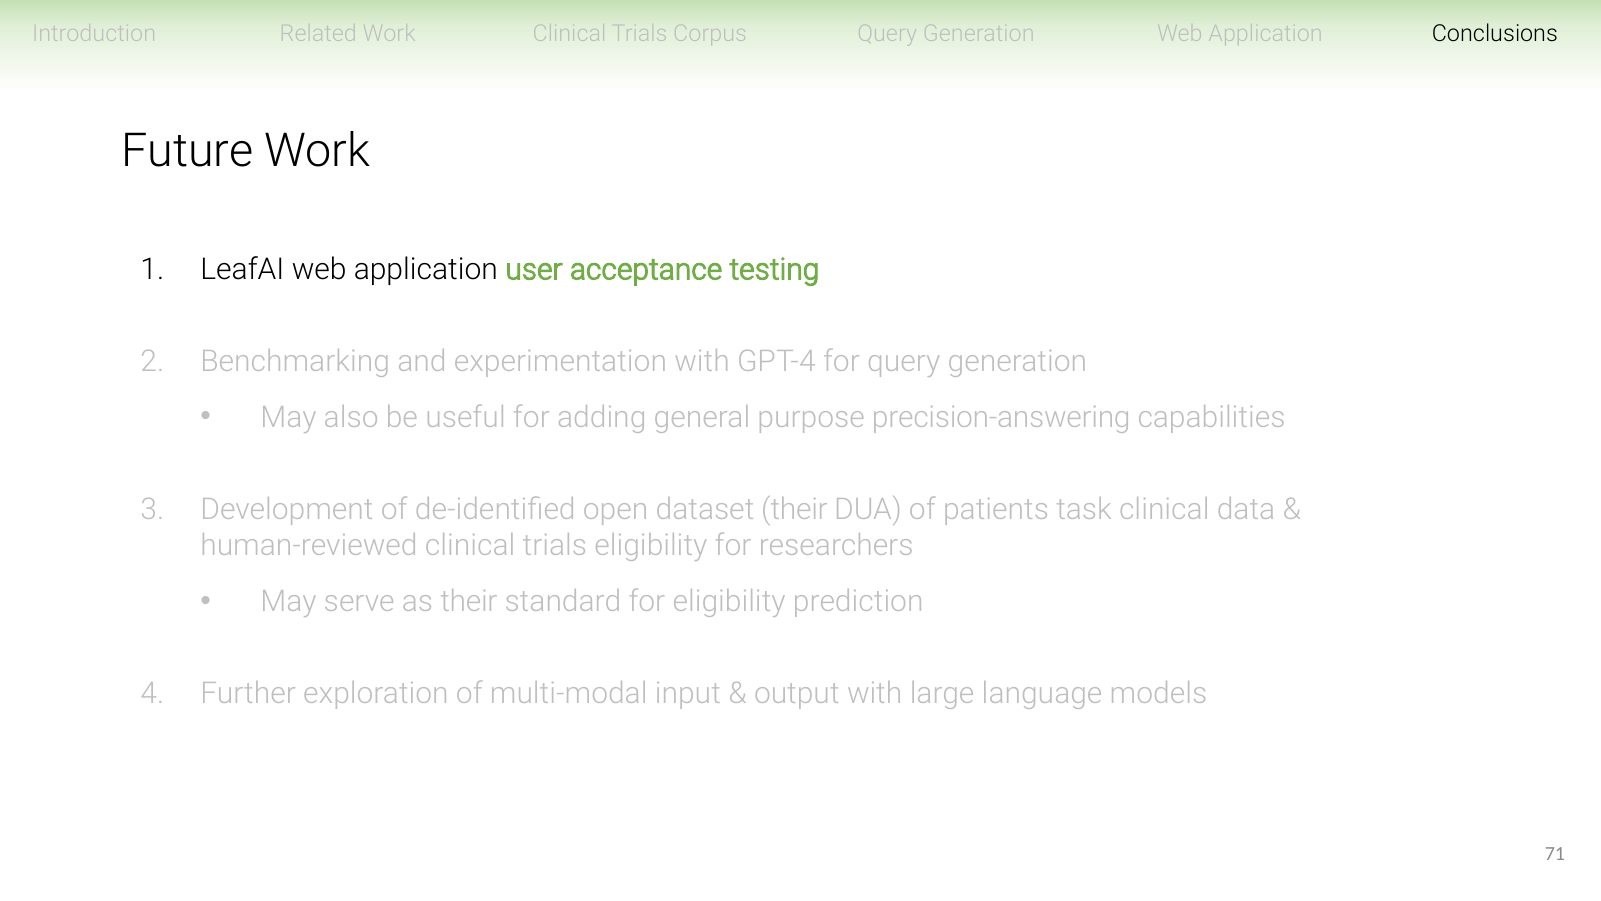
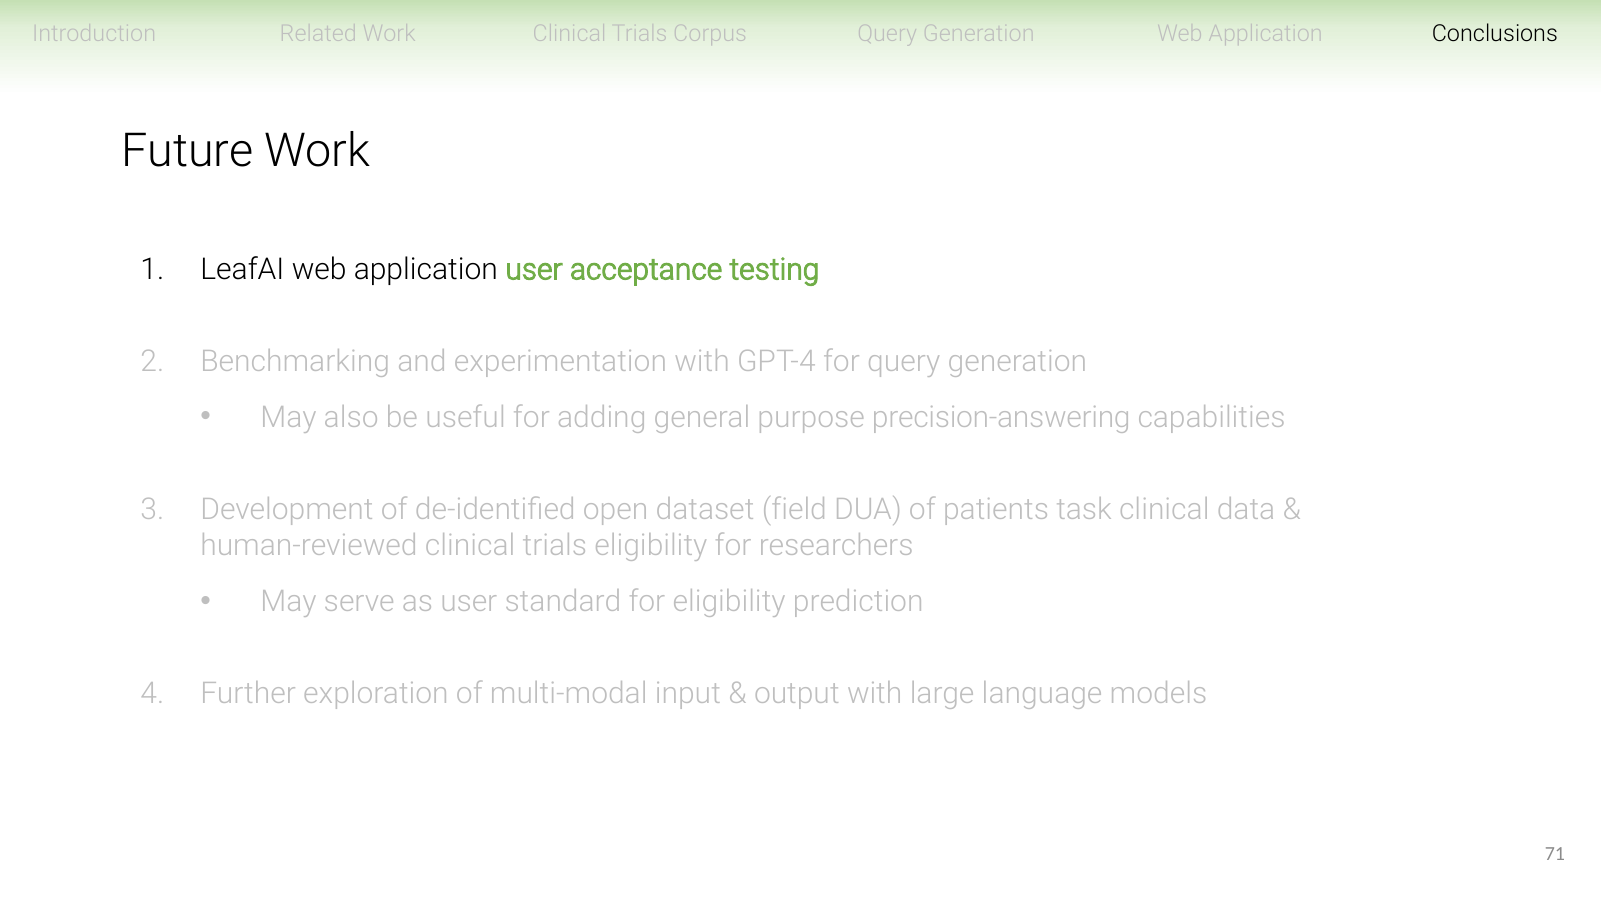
dataset their: their -> field
as their: their -> user
